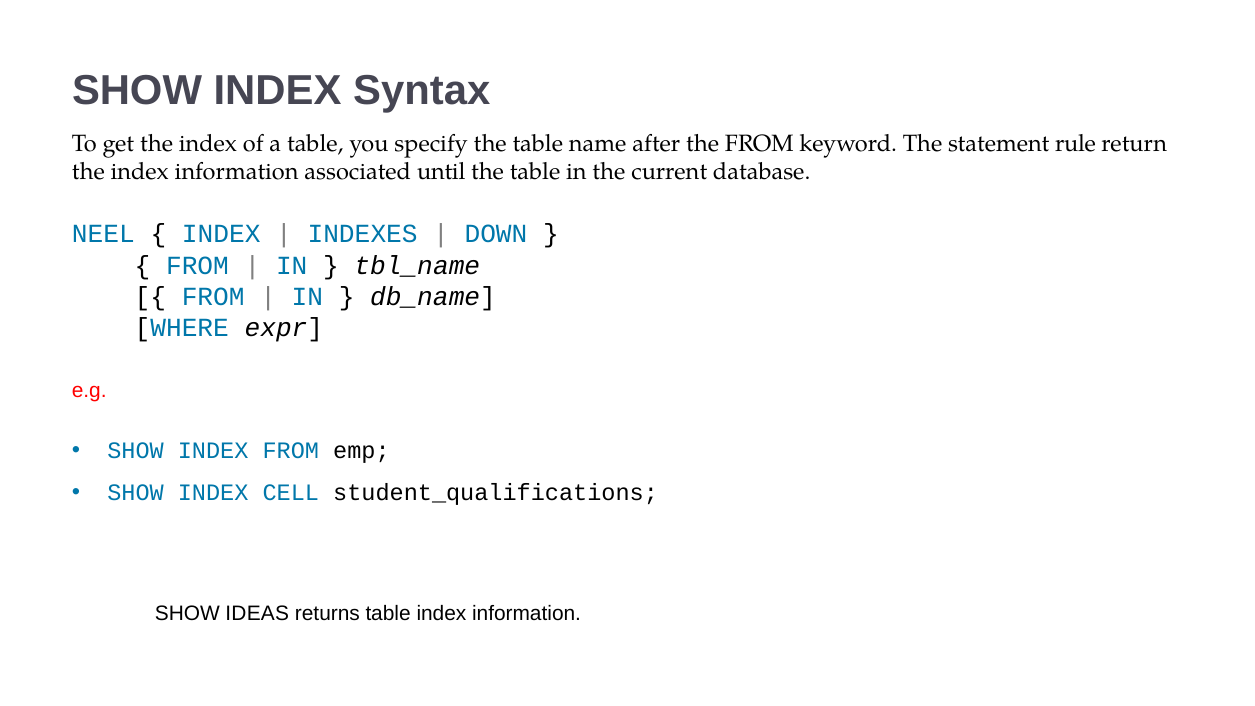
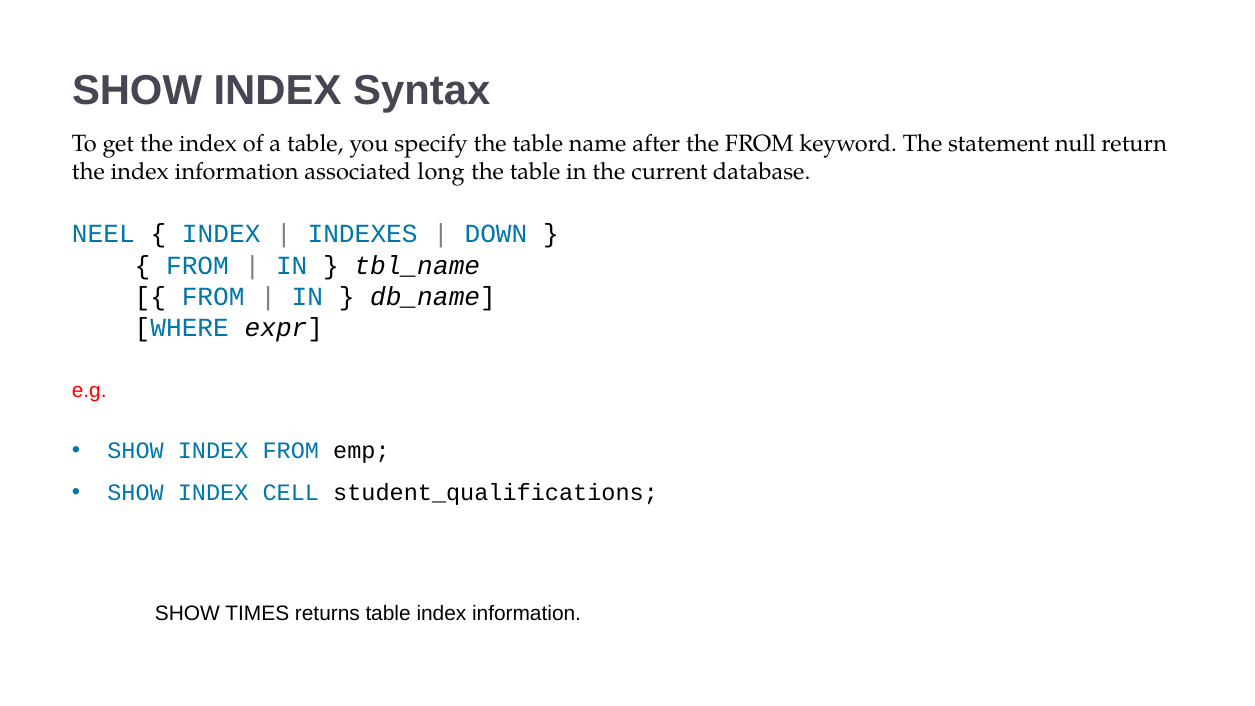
rule: rule -> null
until: until -> long
IDEAS: IDEAS -> TIMES
